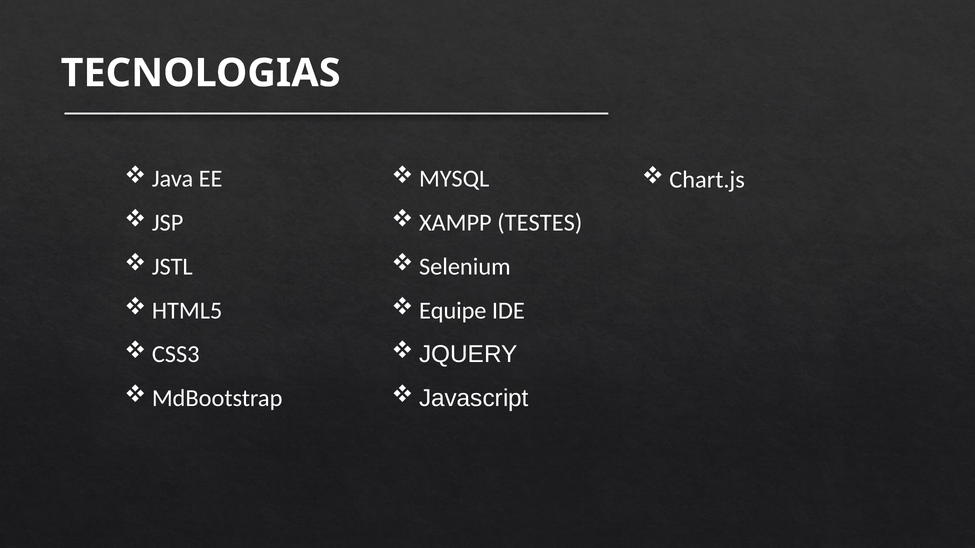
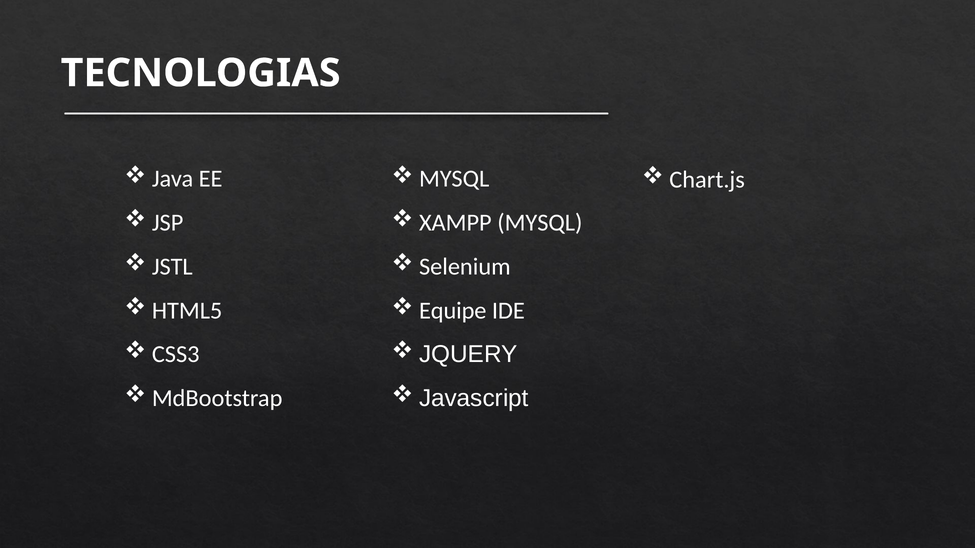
XAMPP TESTES: TESTES -> MYSQL
